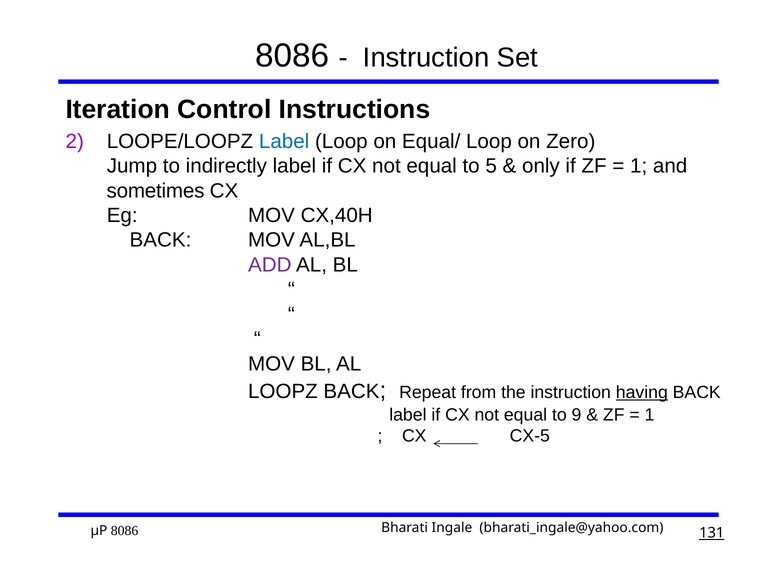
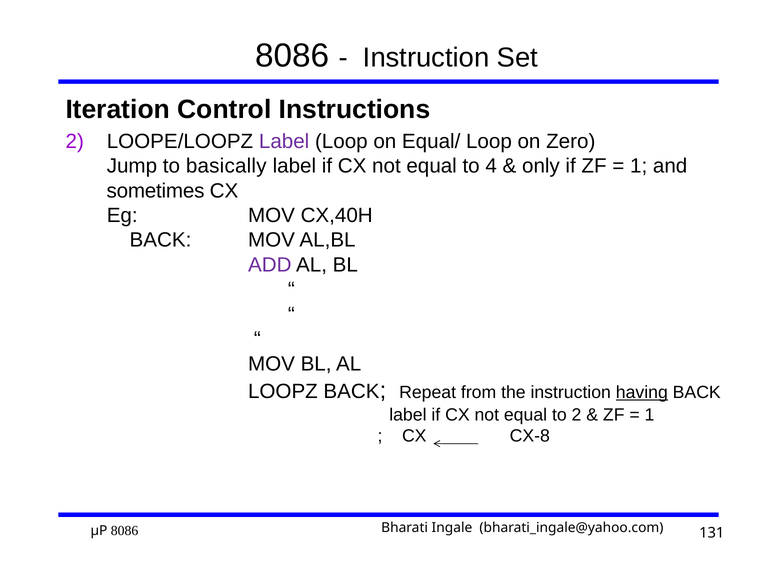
Label at (284, 141) colour: blue -> purple
indirectly: indirectly -> basically
5: 5 -> 4
to 9: 9 -> 2
CX-5: CX-5 -> CX-8
131 underline: present -> none
